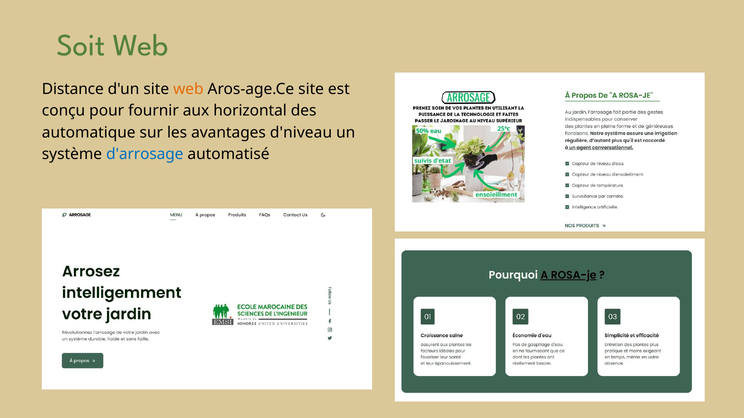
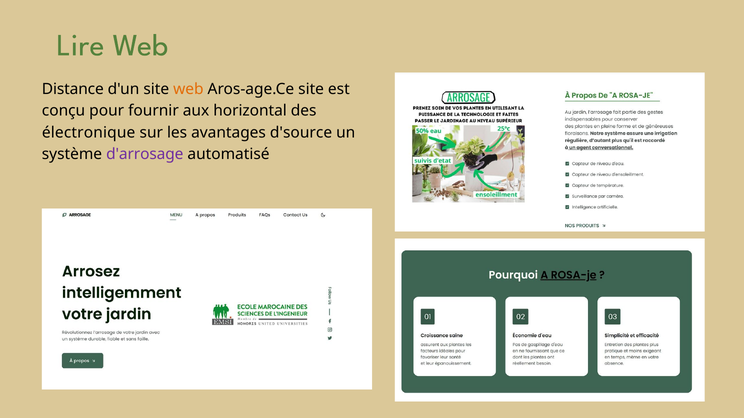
Soit: Soit -> Lire
automatique: automatique -> électronique
d'niveau: d'niveau -> d'source
d'arrosage colour: blue -> purple
